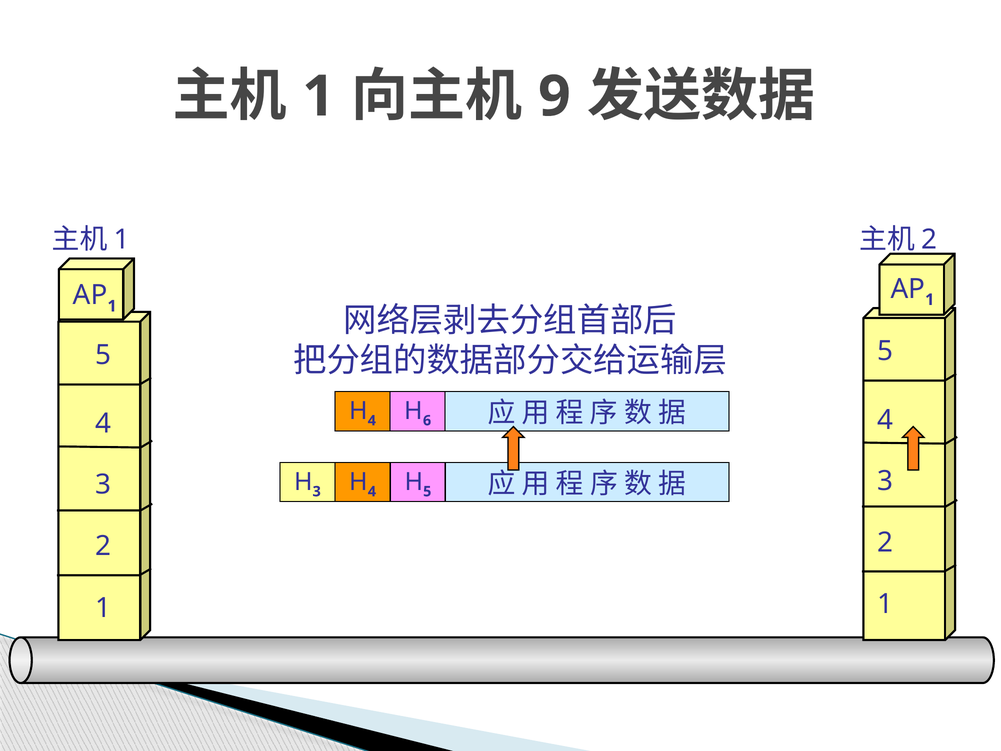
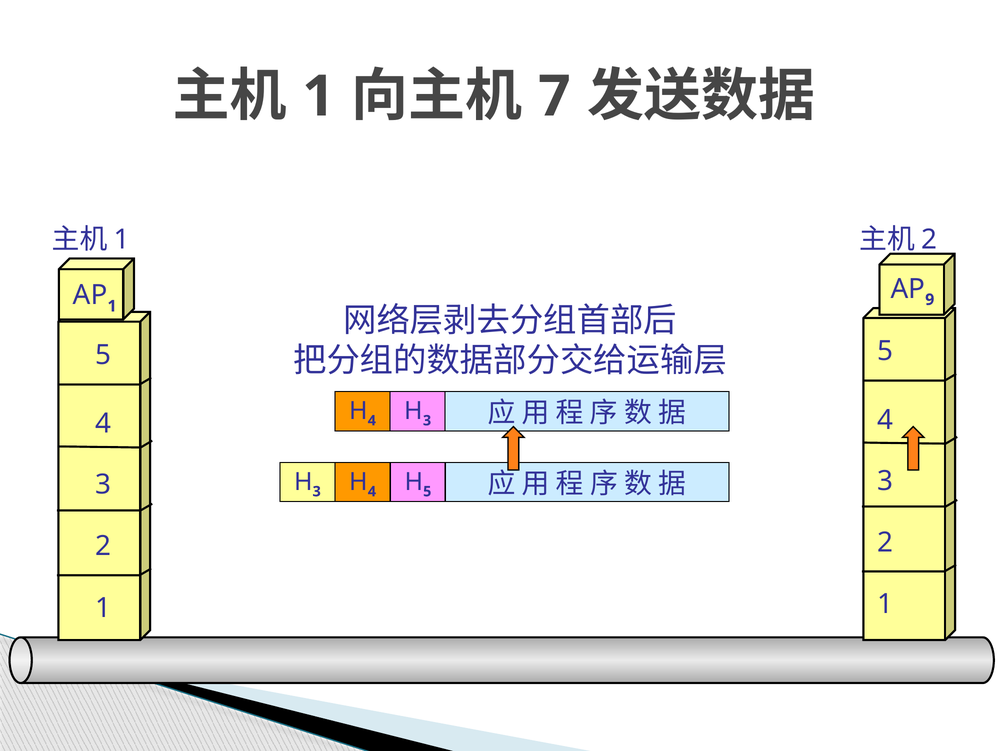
9: 9 -> 7
1 at (930, 300): 1 -> 9
6 at (427, 420): 6 -> 3
